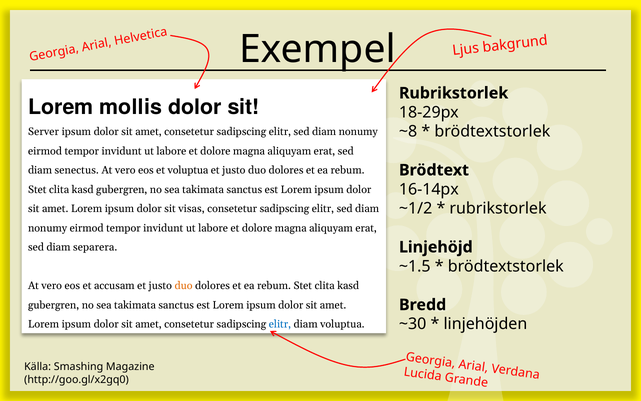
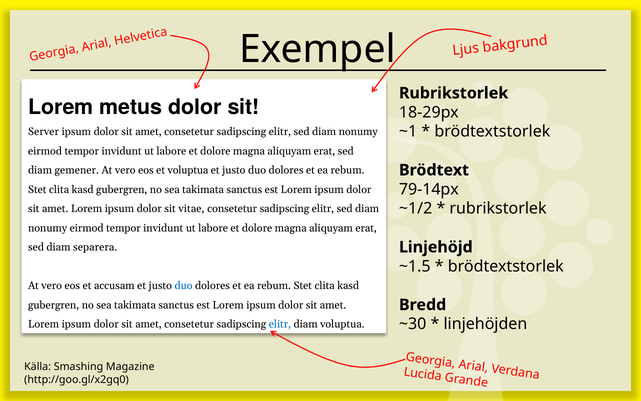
mollis: mollis -> metus
~8: ~8 -> ~1
senectus: senectus -> gemener
16-14px: 16-14px -> 79-14px
visas: visas -> vitae
duo at (184, 286) colour: orange -> blue
